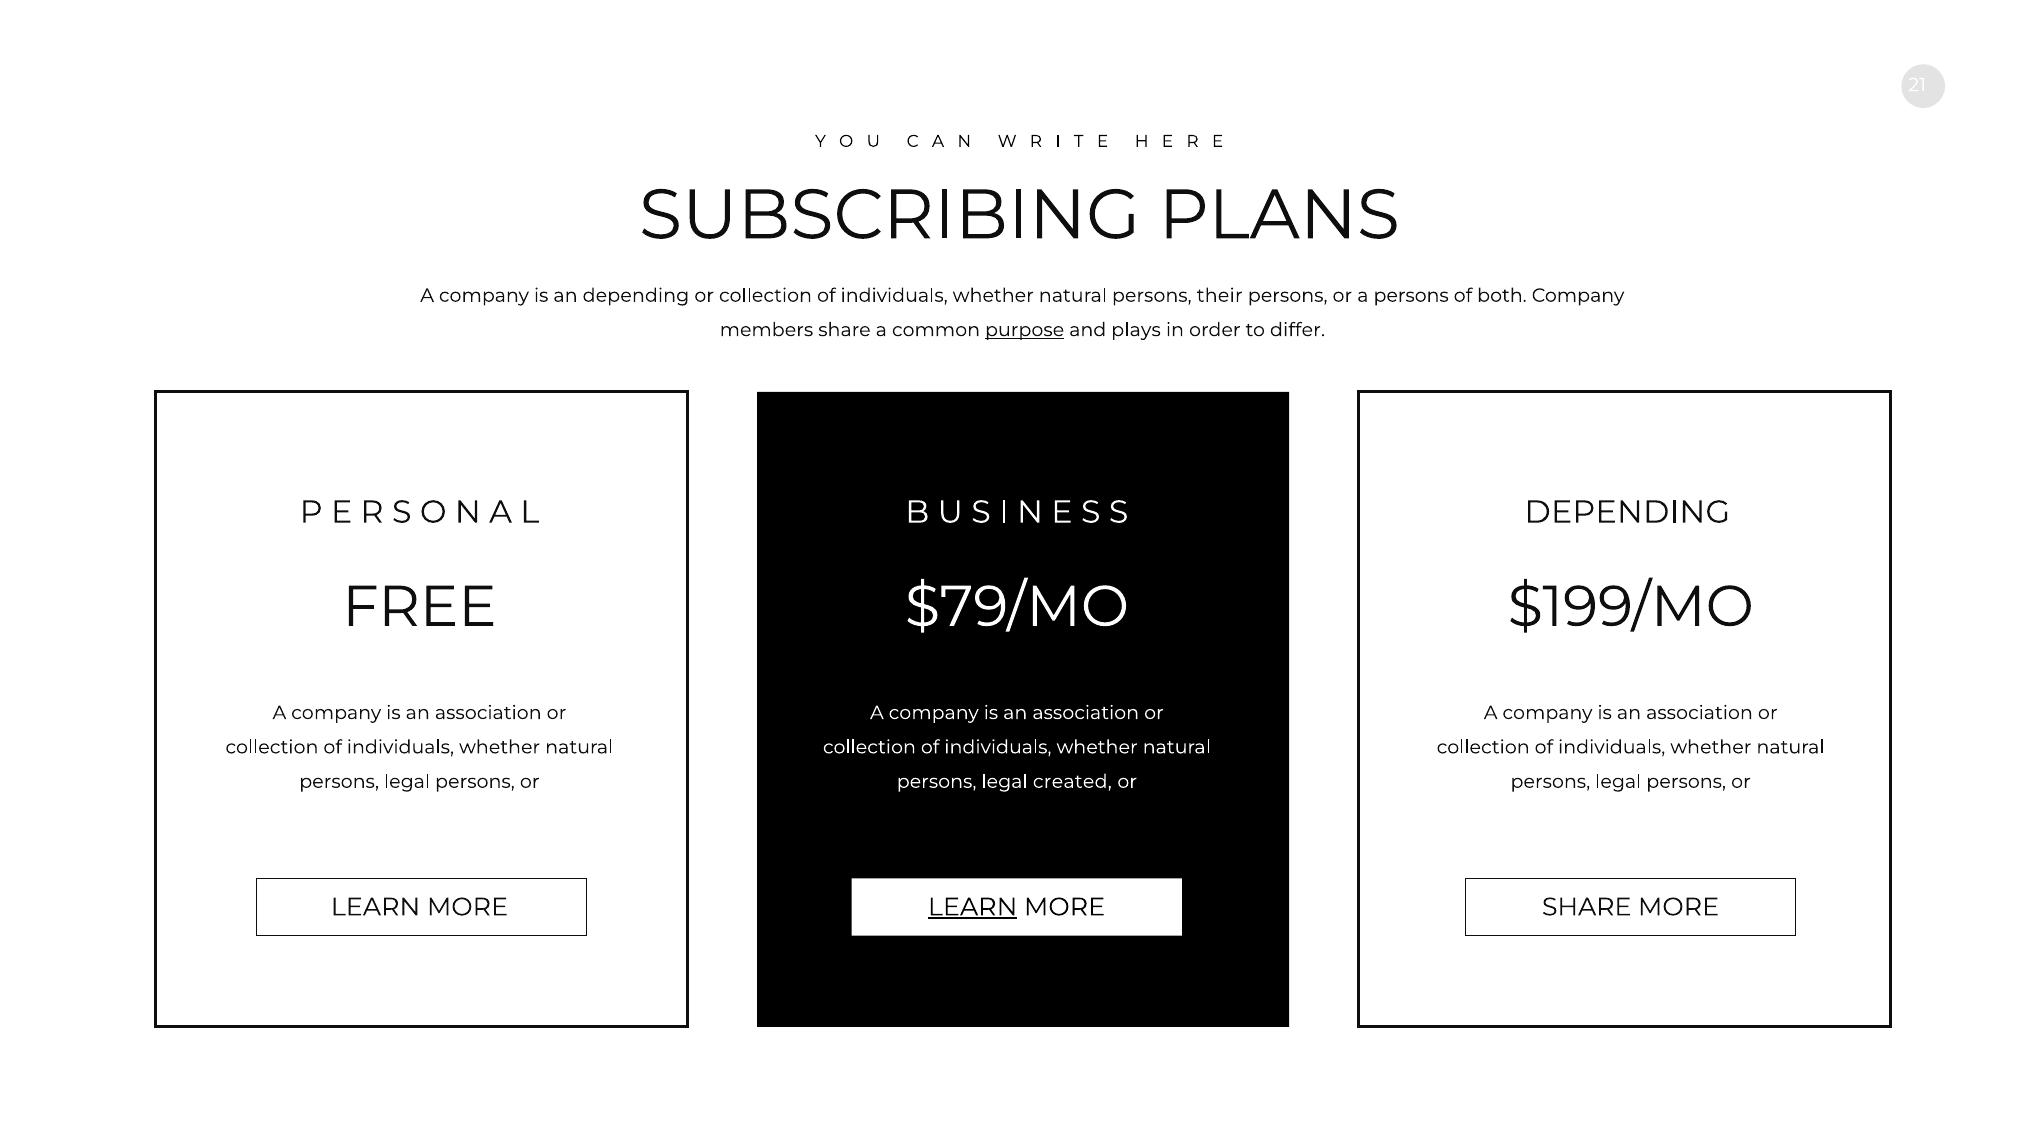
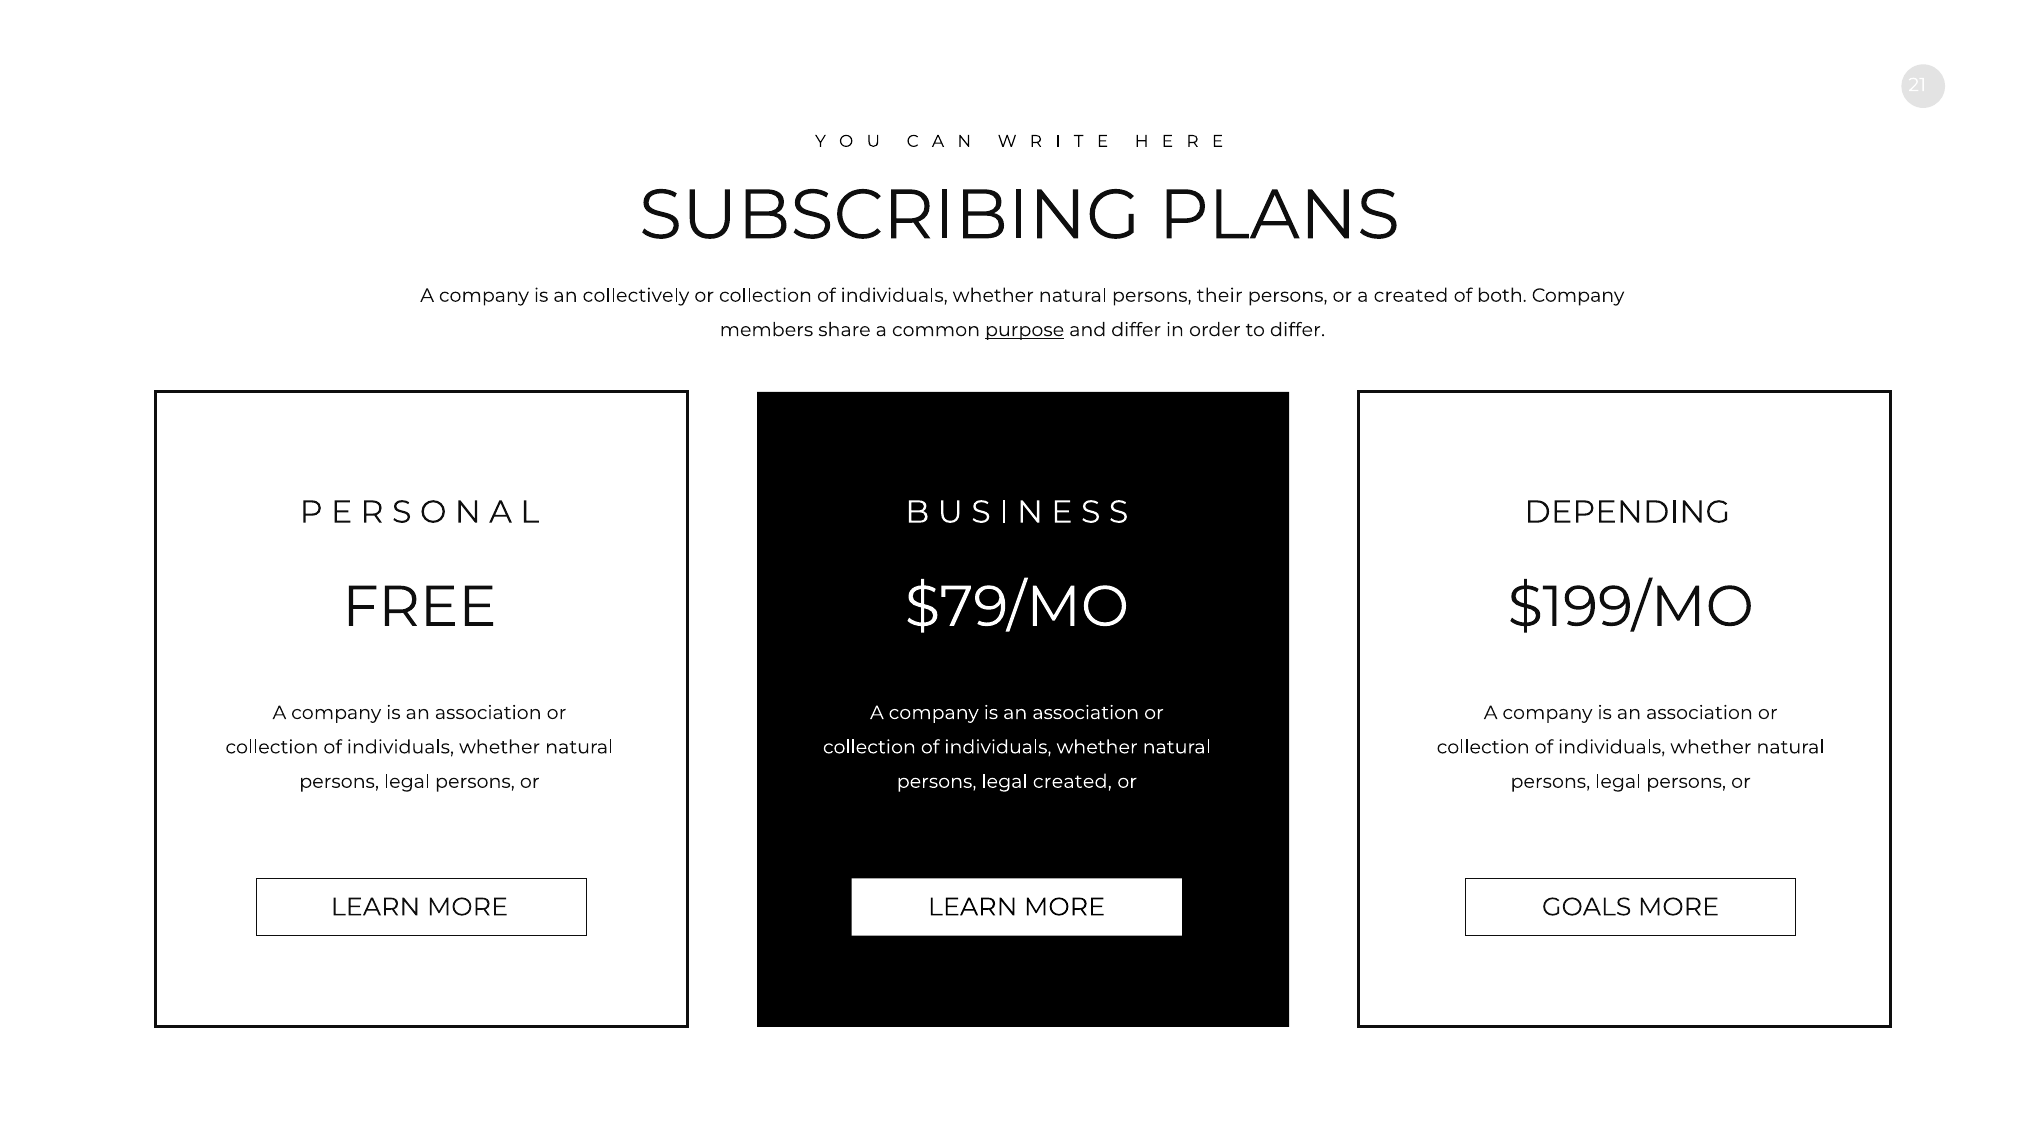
an depending: depending -> collectively
a persons: persons -> created
and plays: plays -> differ
LEARN at (973, 907) underline: present -> none
MORE SHARE: SHARE -> GOALS
